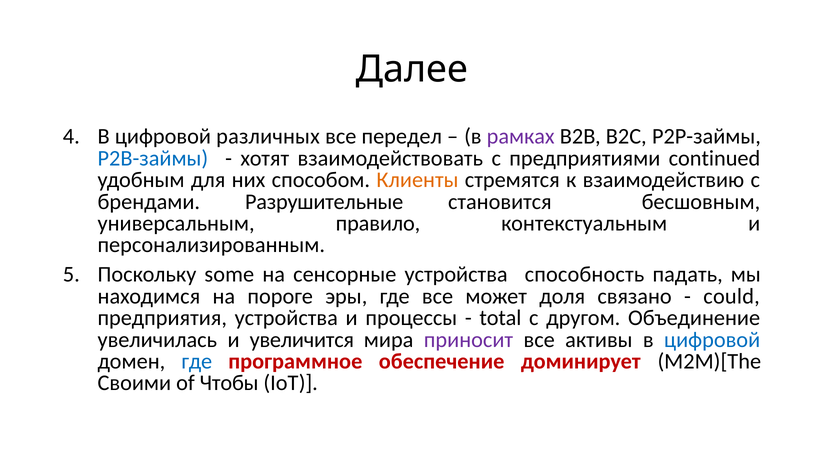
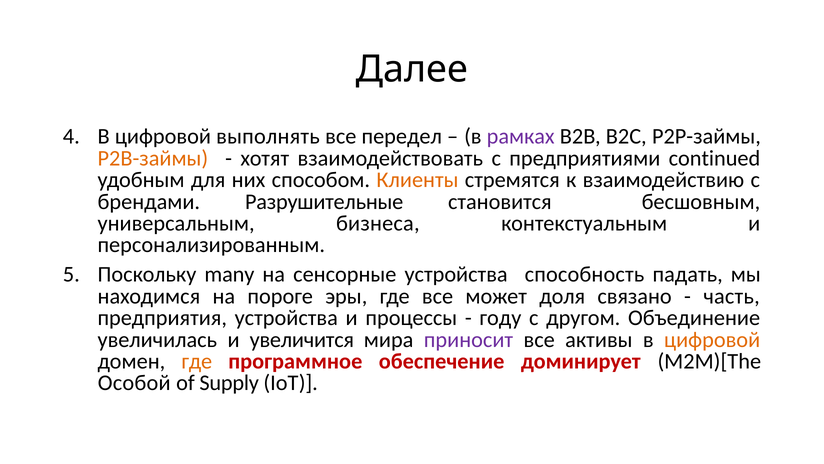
различных: различных -> выполнять
Р2В-займы colour: blue -> orange
правило: правило -> бизнеса
some: some -> many
could: could -> часть
total: total -> году
цифровой at (712, 339) colour: blue -> orange
где at (197, 361) colour: blue -> orange
Своими: Своими -> Особой
Чтобы: Чтобы -> Supply
